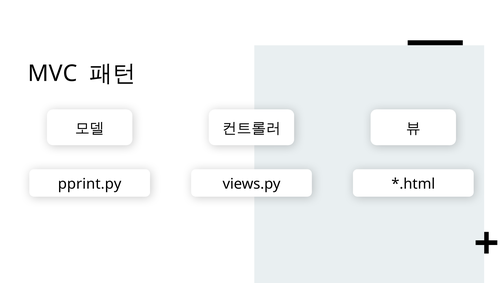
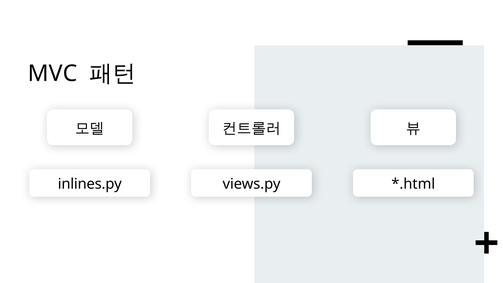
pprint.py: pprint.py -> inlines.py
